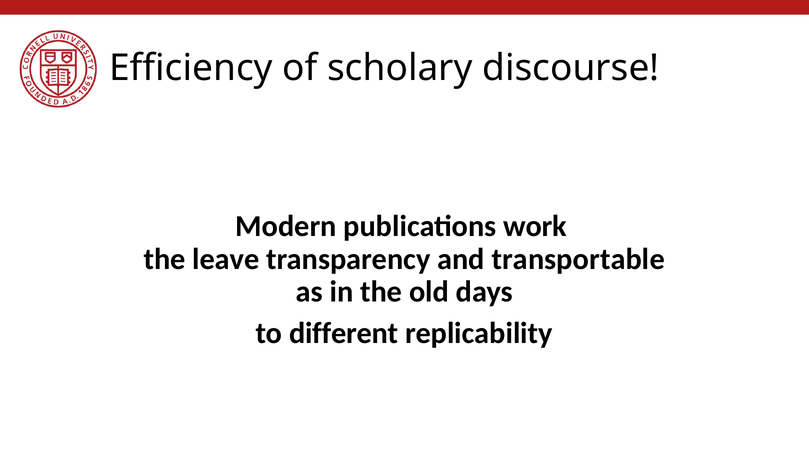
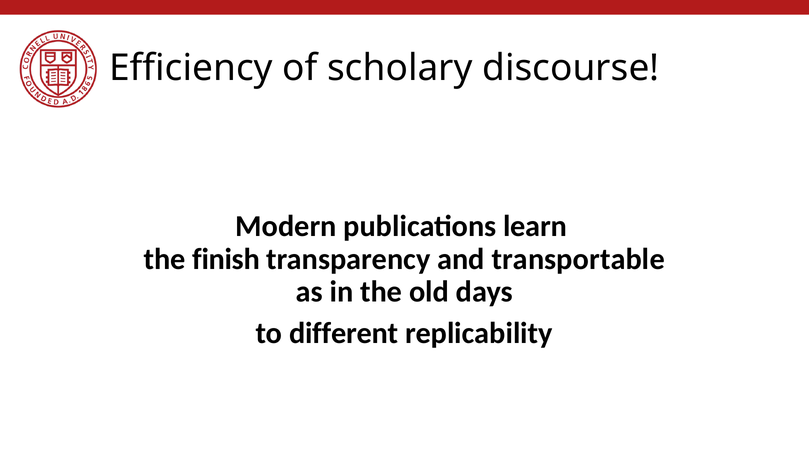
work: work -> learn
leave: leave -> finish
